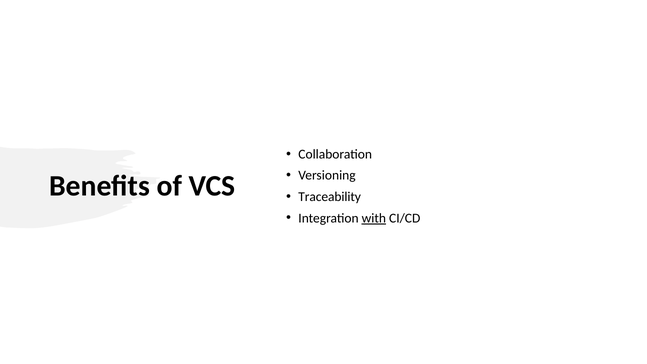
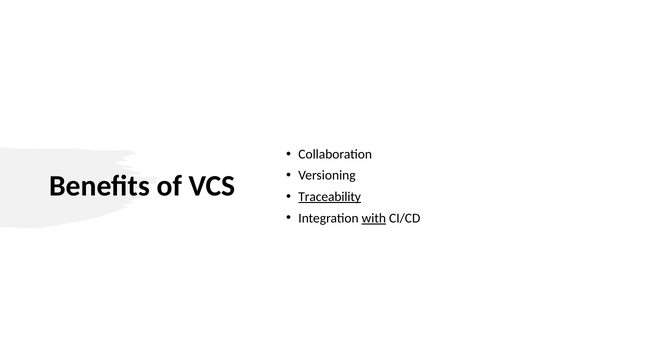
Traceability underline: none -> present
